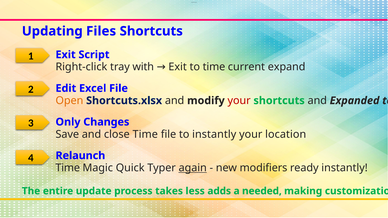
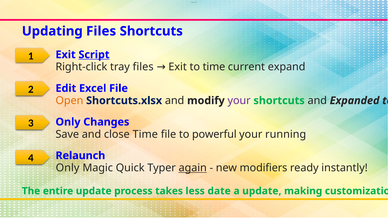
Script underline: none -> present
tray with: with -> files
your at (239, 101) colour: red -> purple
to instantly: instantly -> powerful
location: location -> running
Time at (68, 168): Time -> Only
adds: adds -> date
a needed: needed -> update
